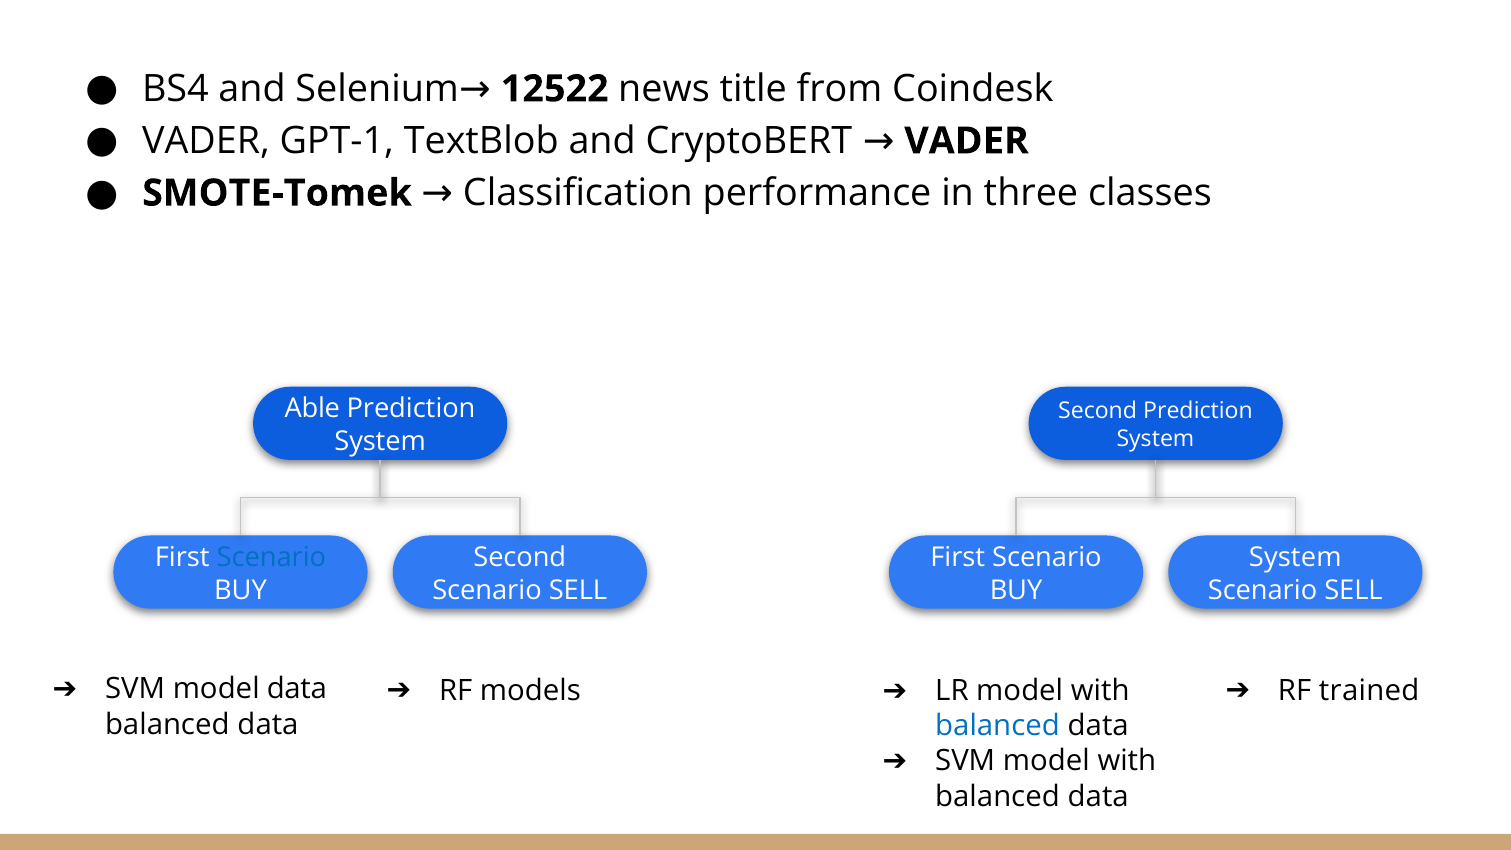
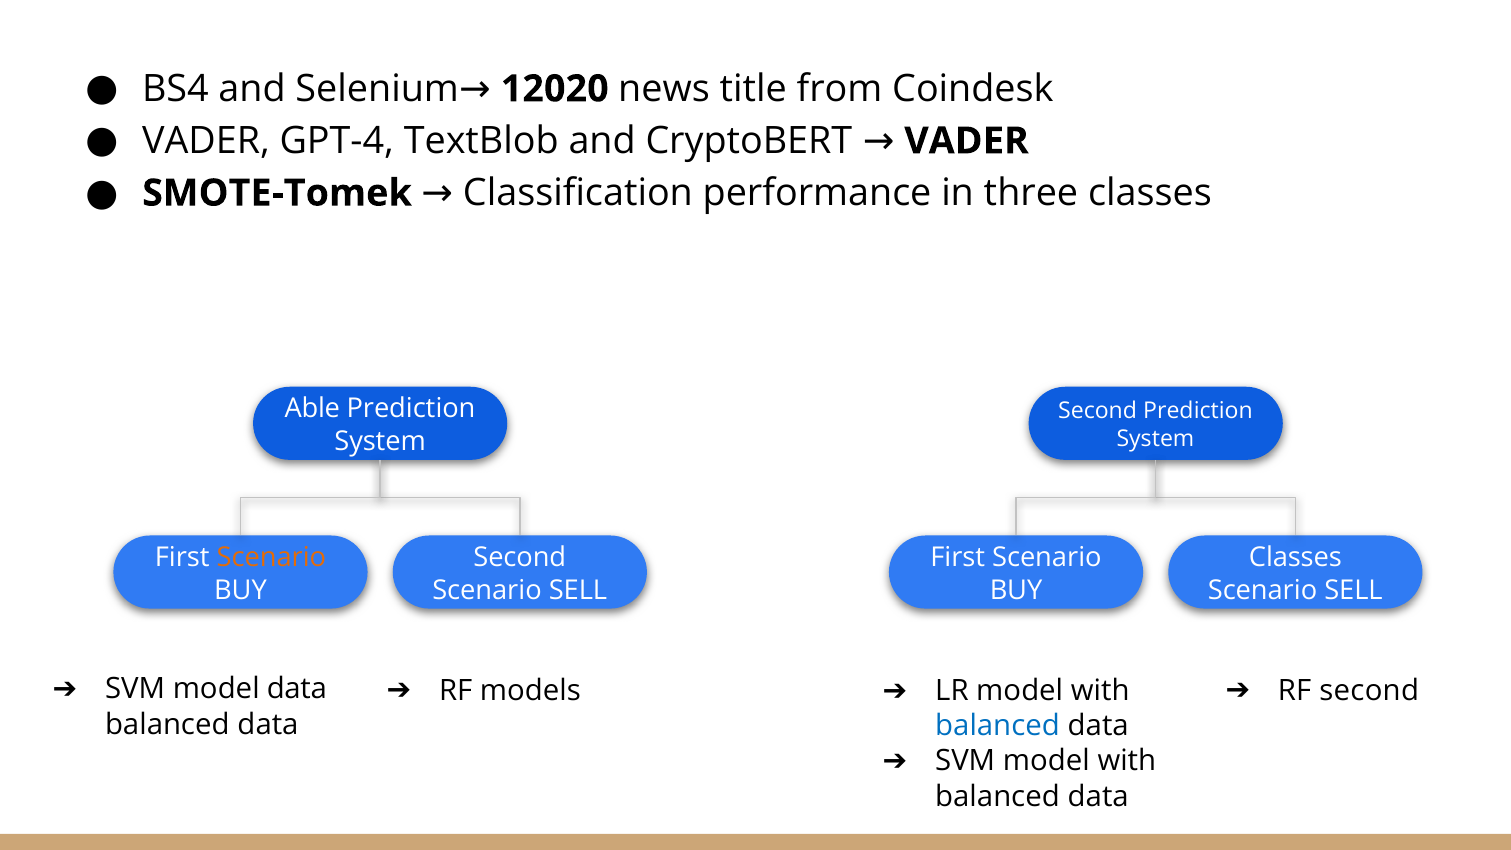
12522: 12522 -> 12020
GPT-1: GPT-1 -> GPT-4
Scenario at (271, 557) colour: blue -> orange
System at (1295, 557): System -> Classes
RF trained: trained -> second
